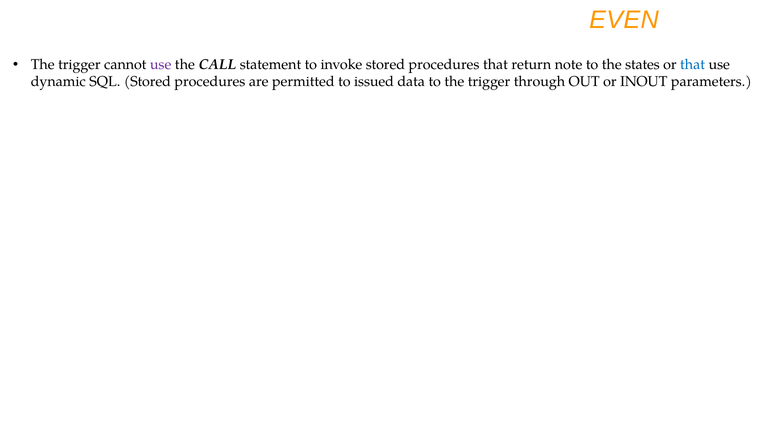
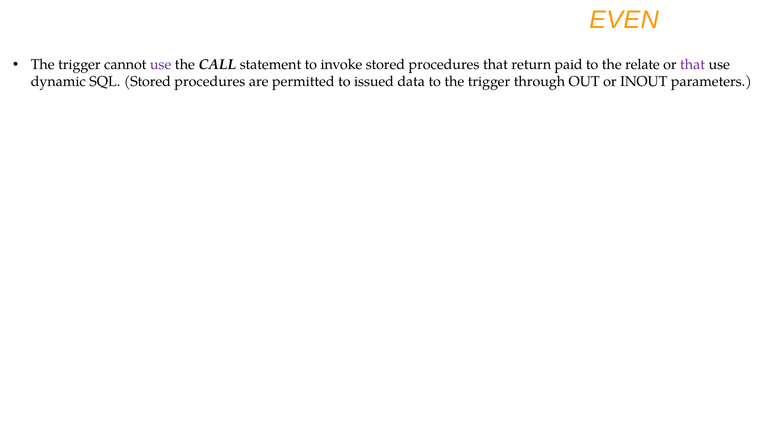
note: note -> paid
states: states -> relate
that at (693, 65) colour: blue -> purple
